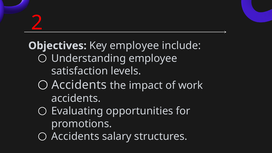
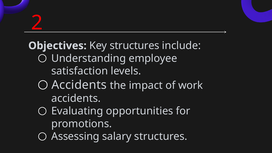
Key employee: employee -> structures
Accidents at (75, 136): Accidents -> Assessing
